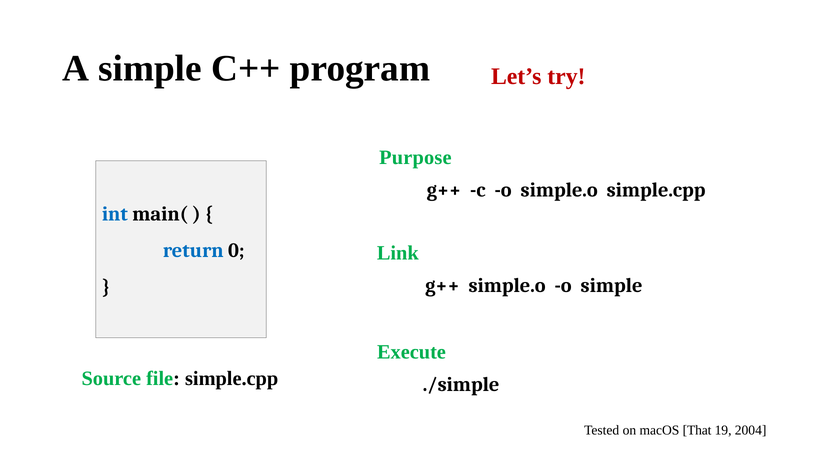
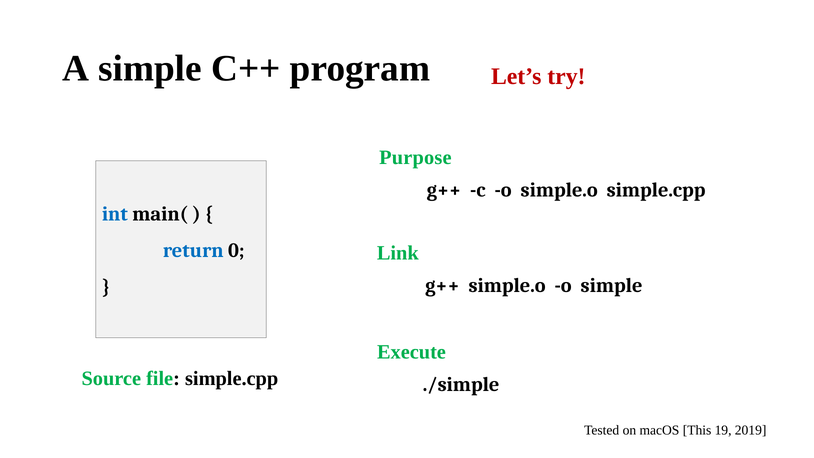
That: That -> This
2004: 2004 -> 2019
